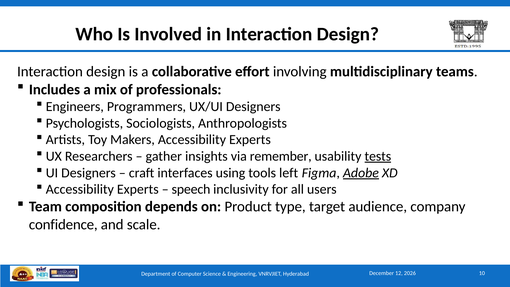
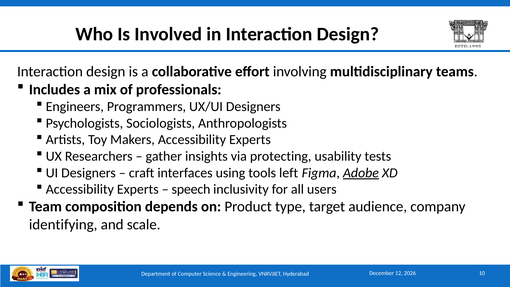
remember: remember -> protecting
tests underline: present -> none
confidence: confidence -> identifying
